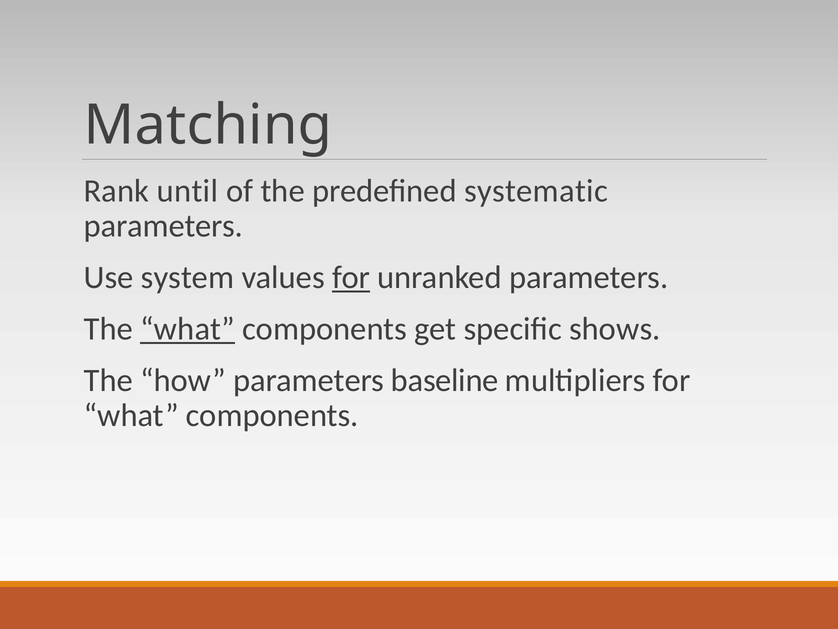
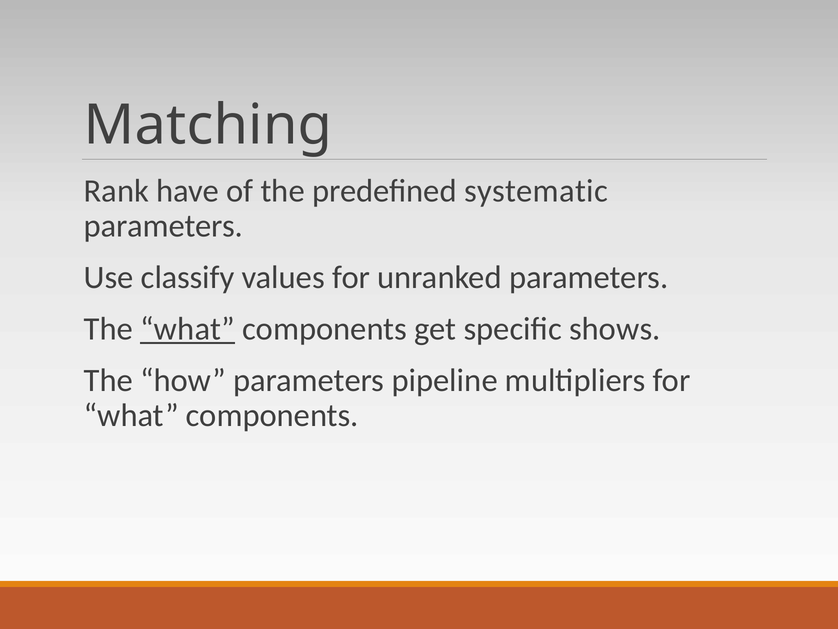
until: until -> have
system: system -> classify
for at (351, 277) underline: present -> none
baseline: baseline -> pipeline
